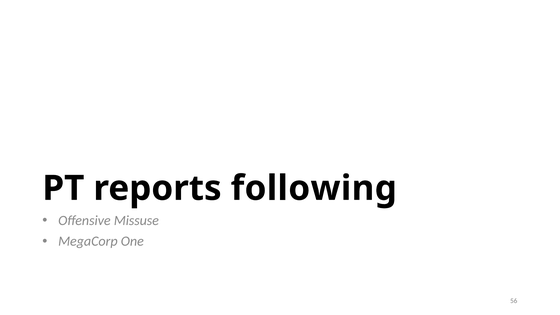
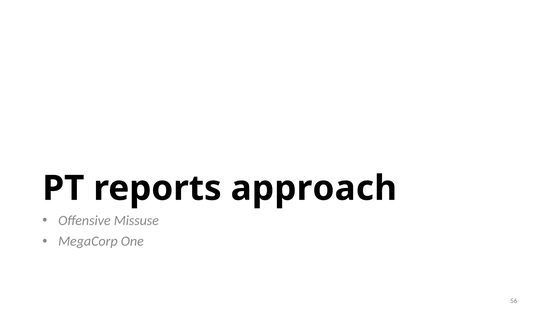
following: following -> approach
